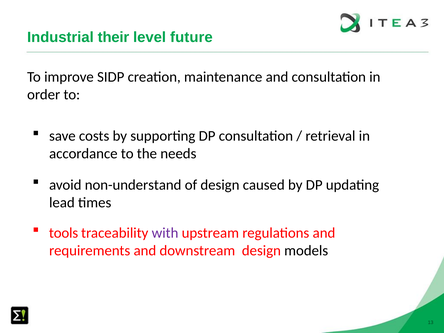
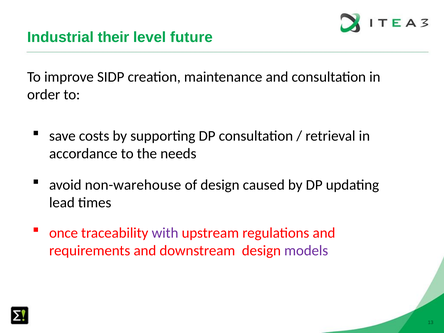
non-understand: non-understand -> non-warehouse
tools: tools -> once
models colour: black -> purple
